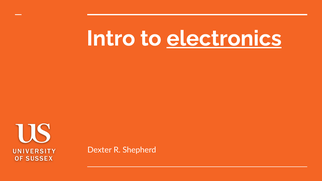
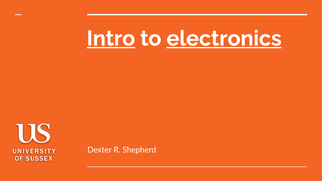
Intro underline: none -> present
